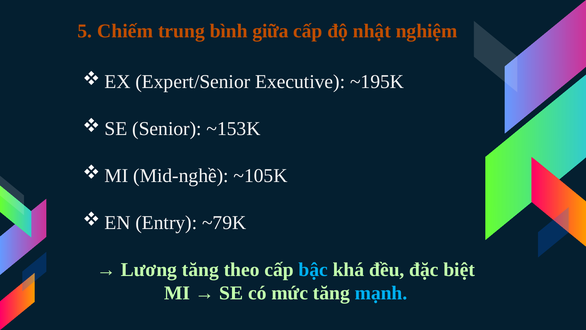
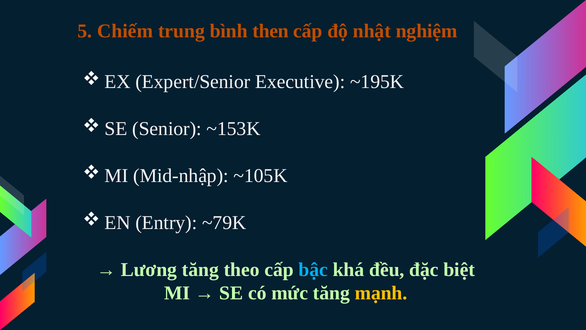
giữa: giữa -> then
Mid-nghề: Mid-nghề -> Mid-nhập
mạnh colour: light blue -> yellow
